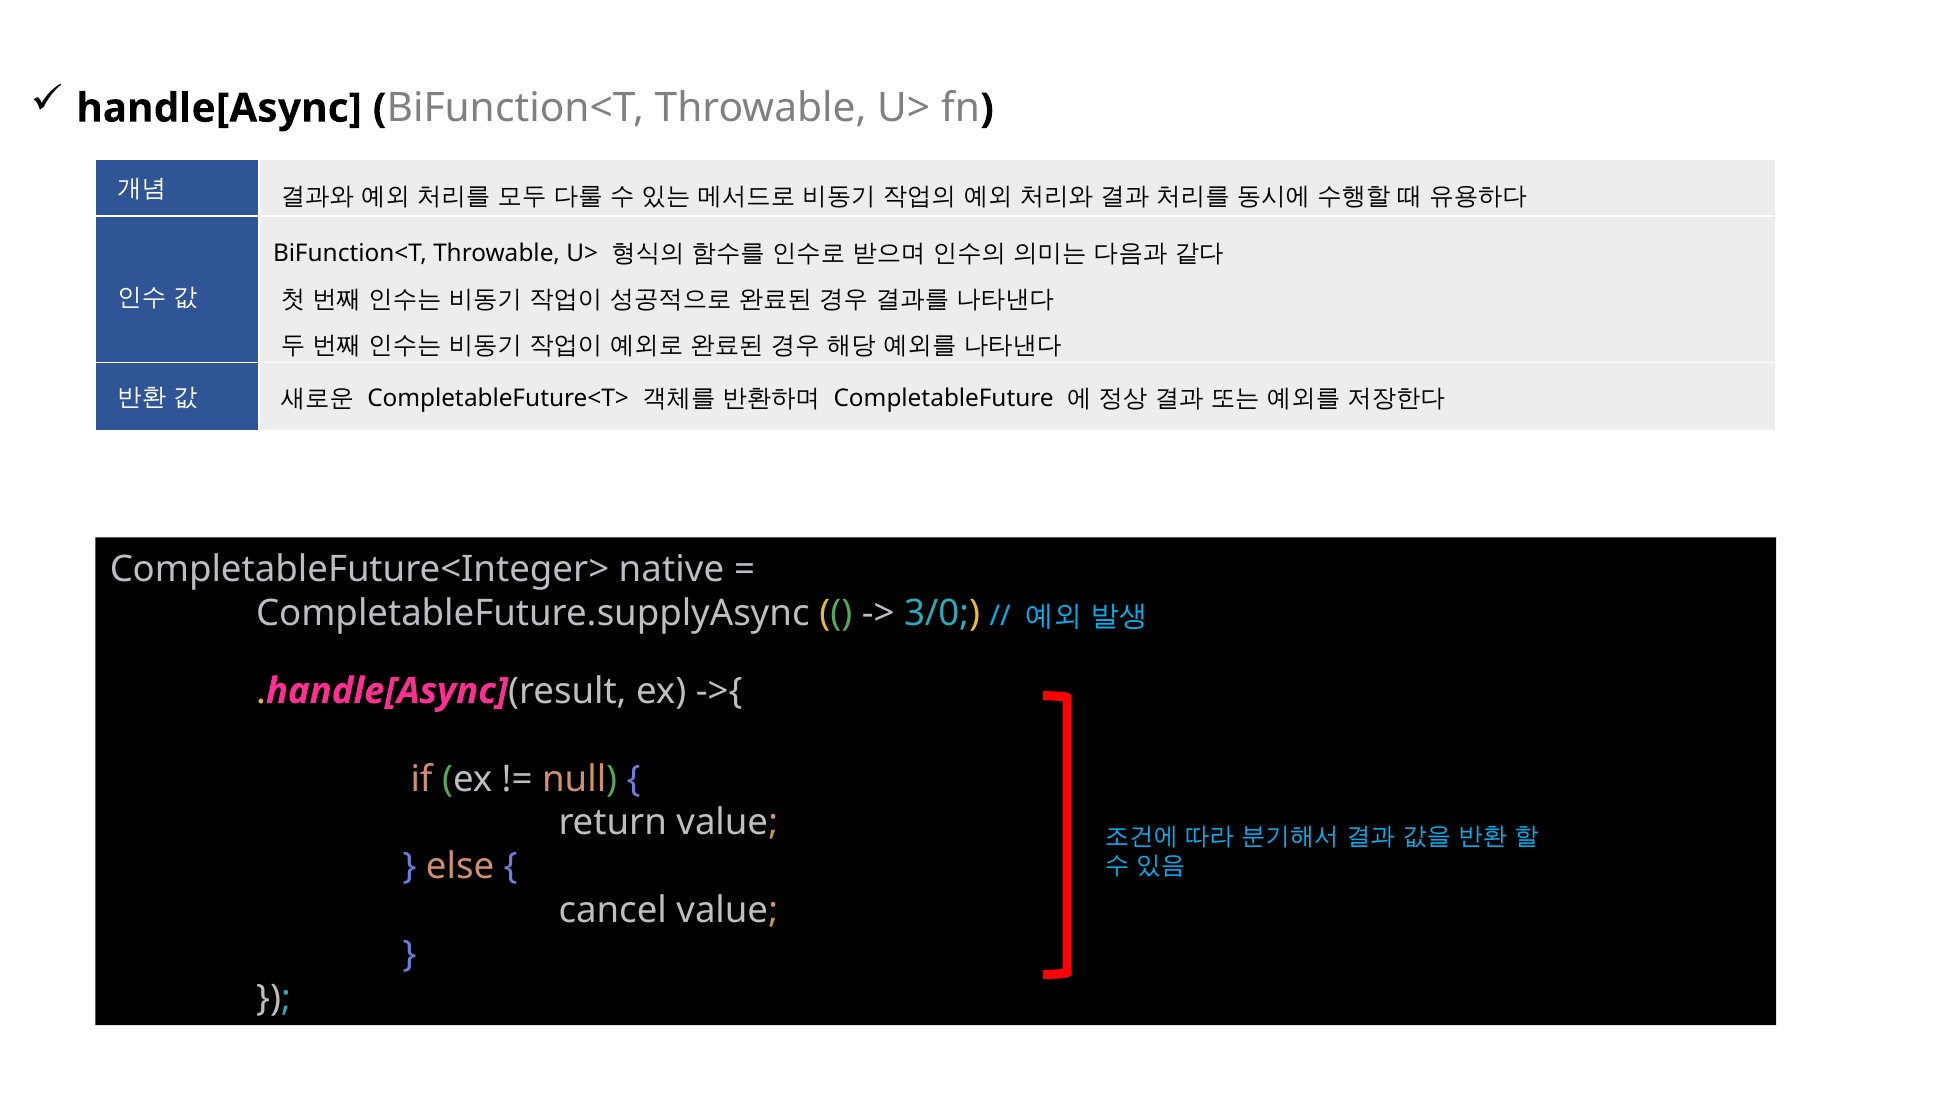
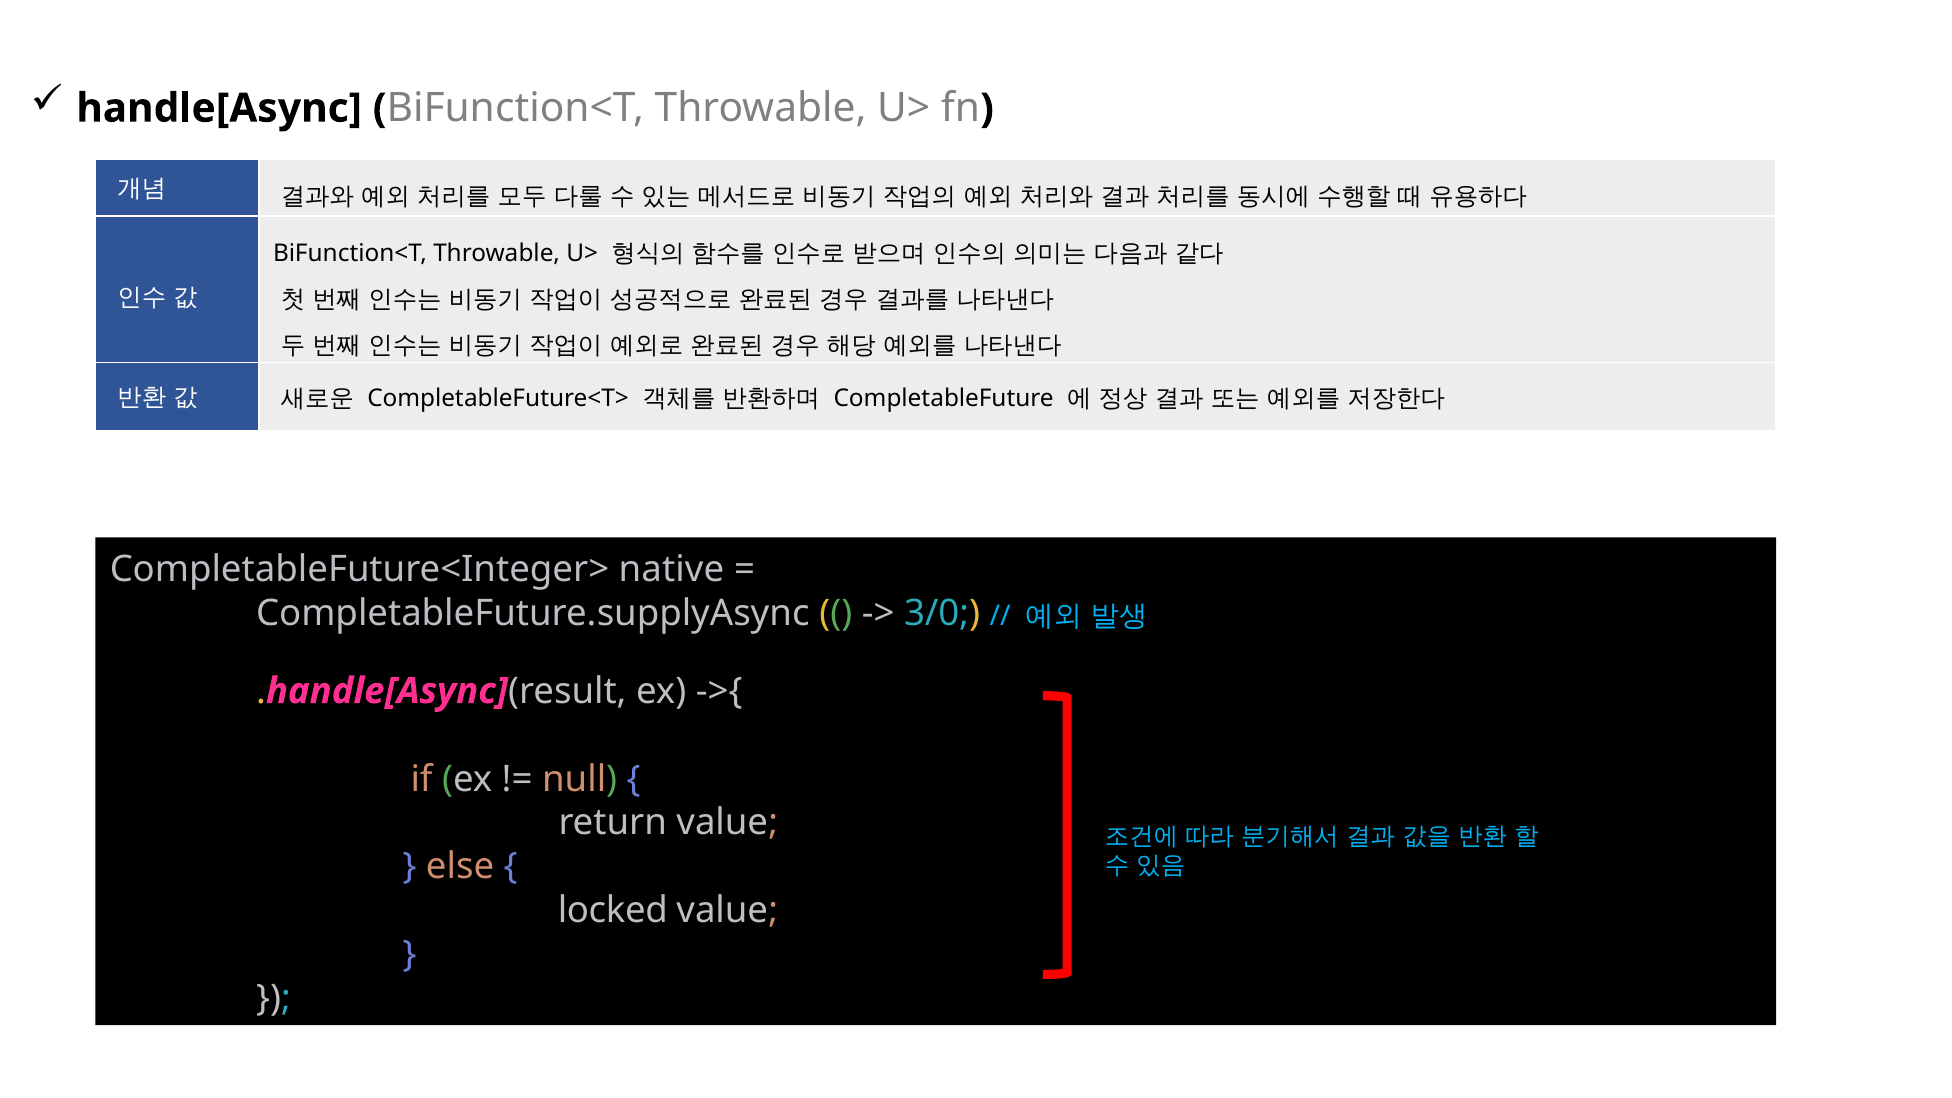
cancel: cancel -> locked
